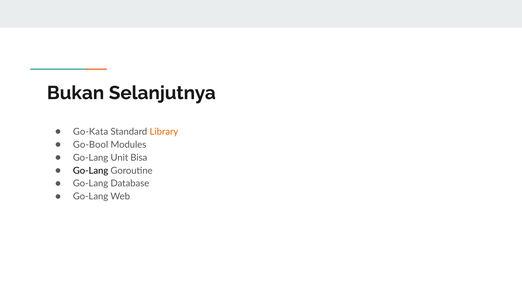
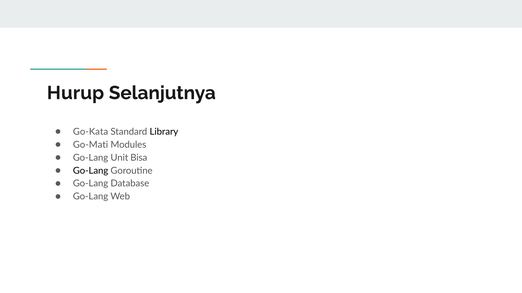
Bukan: Bukan -> Hurup
Library colour: orange -> black
Go-Bool: Go-Bool -> Go-Mati
